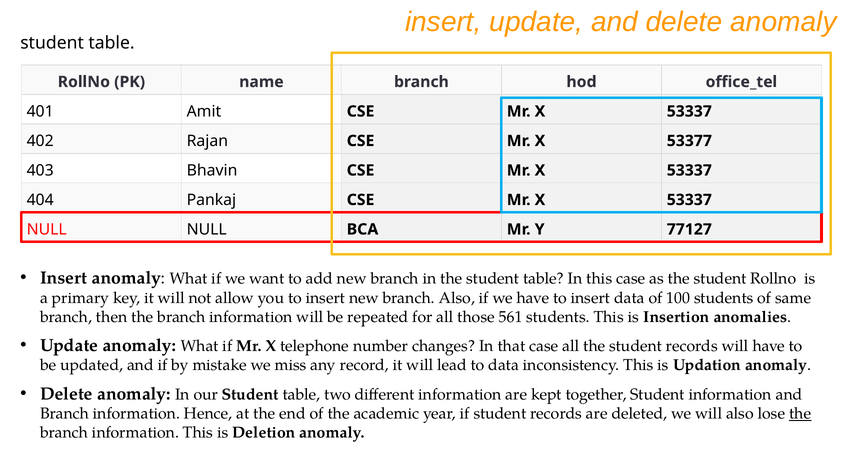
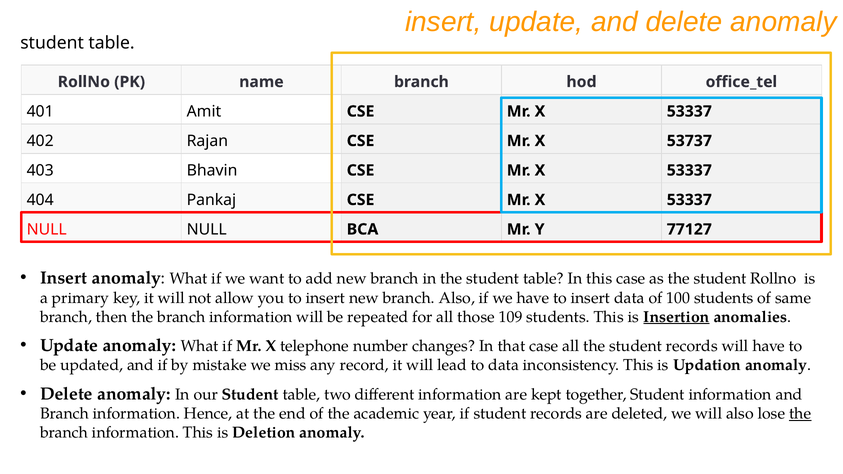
53377: 53377 -> 53737
561: 561 -> 109
Insertion underline: none -> present
